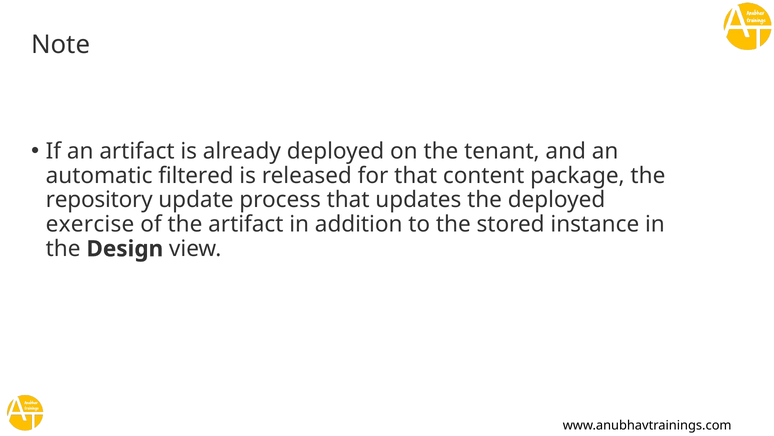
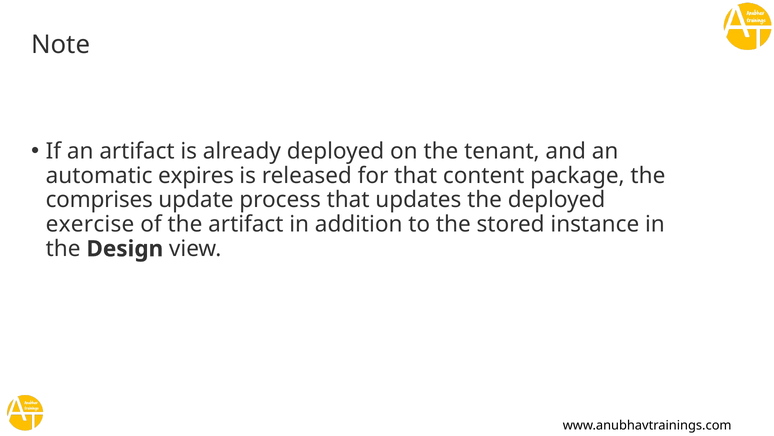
filtered: filtered -> expires
repository: repository -> comprises
